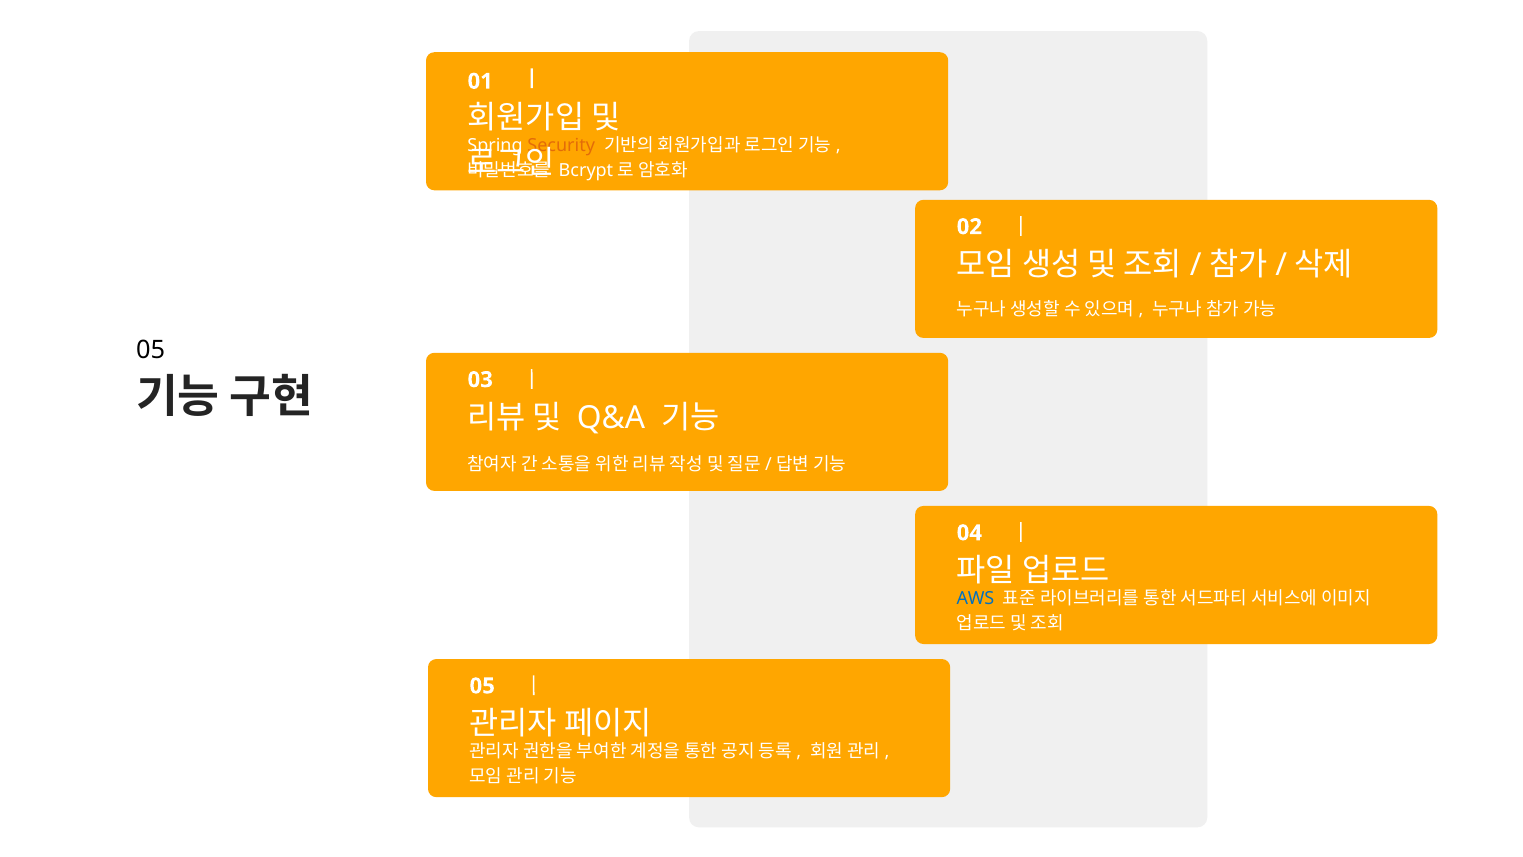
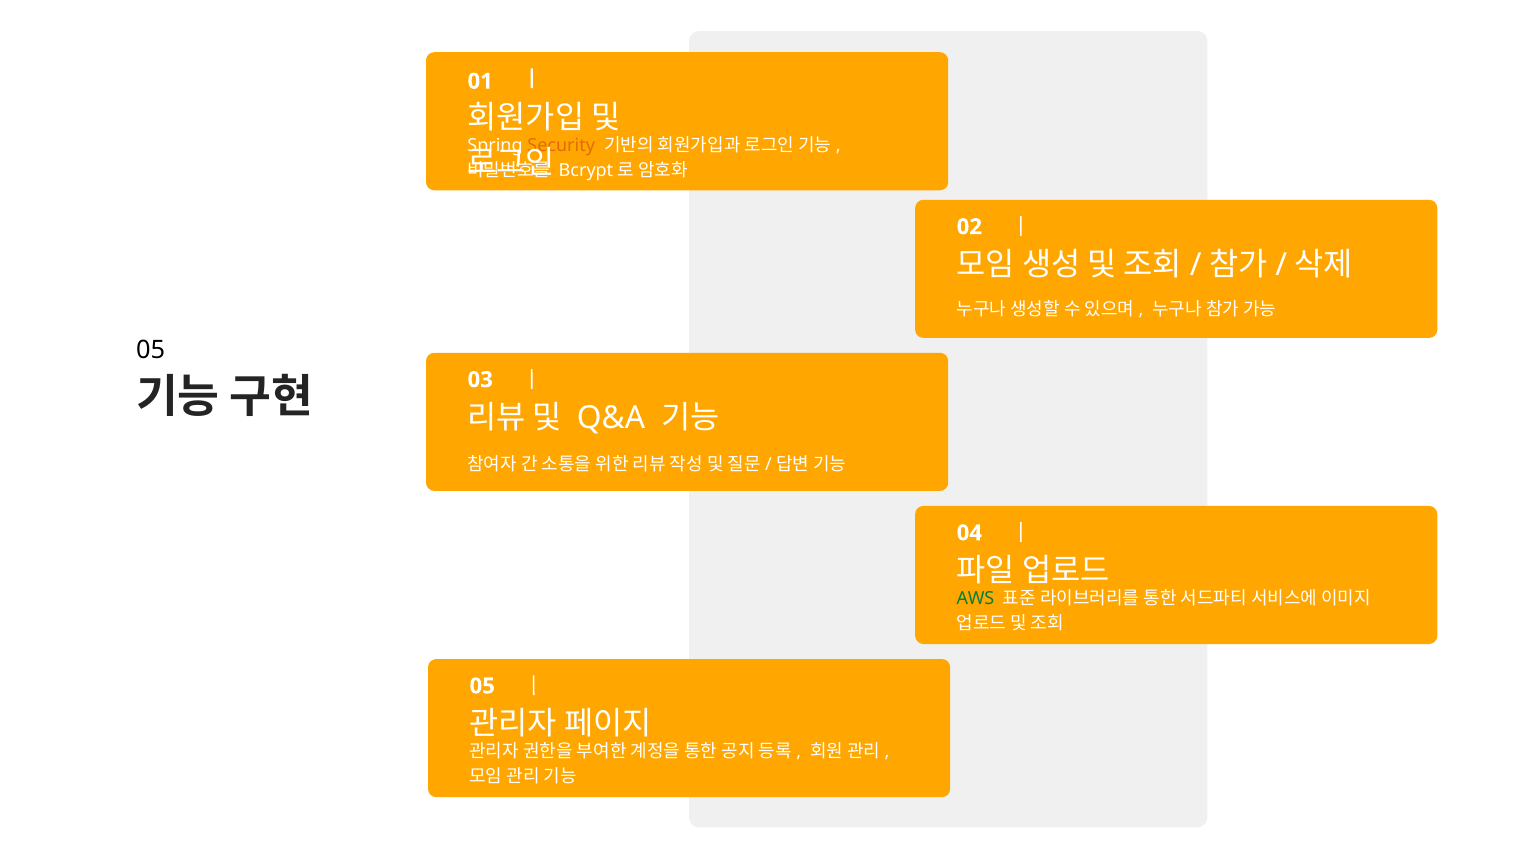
AWS colour: blue -> green
